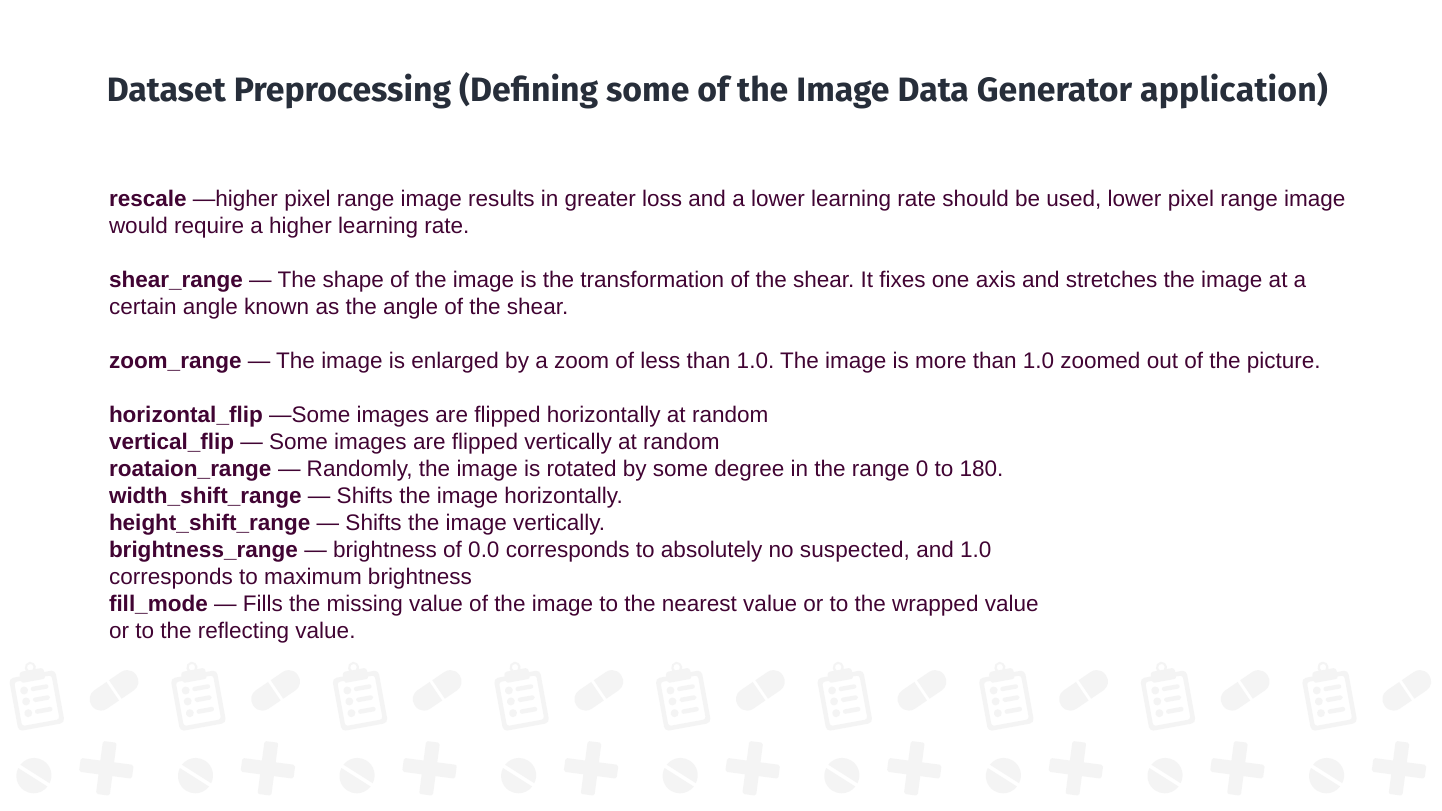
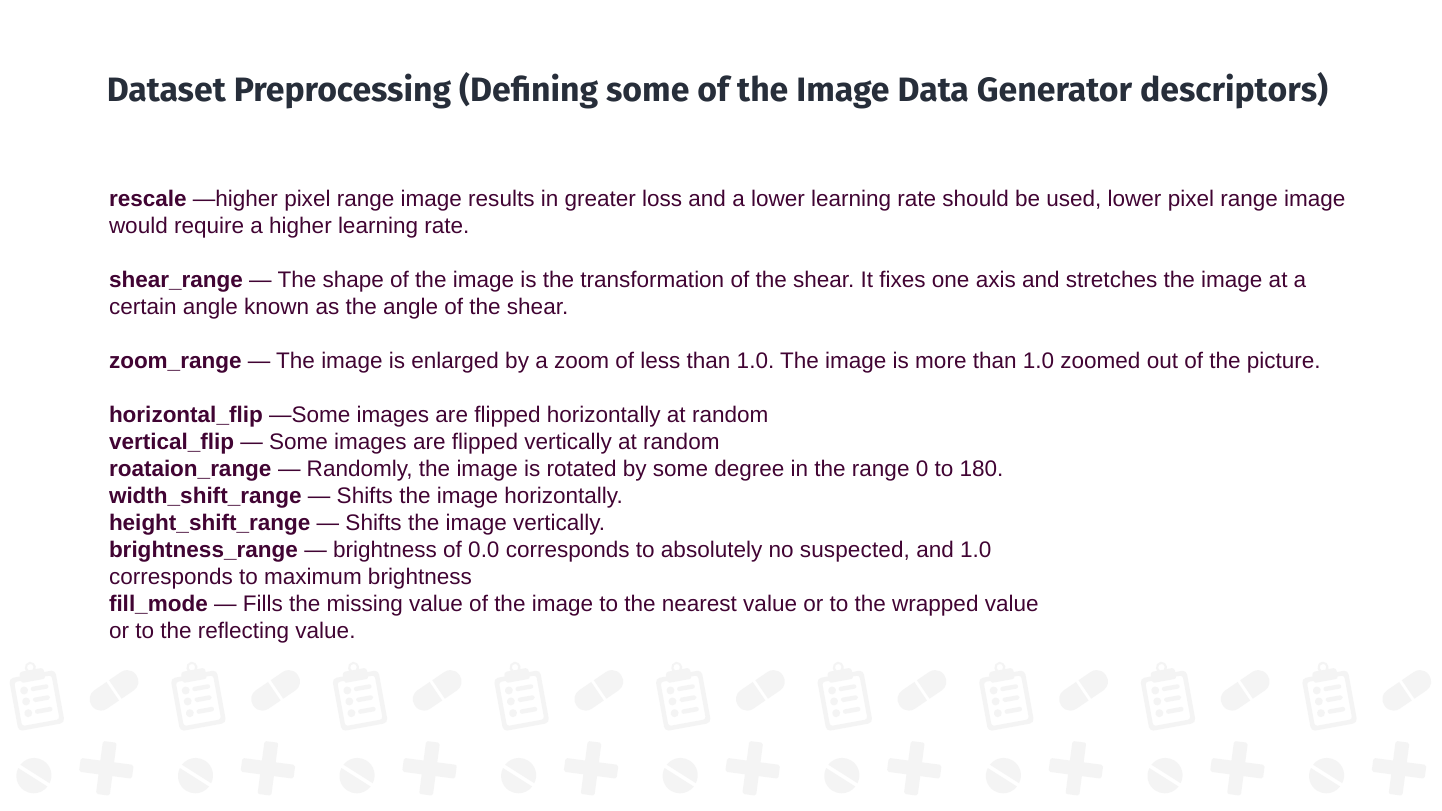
application: application -> descriptors
